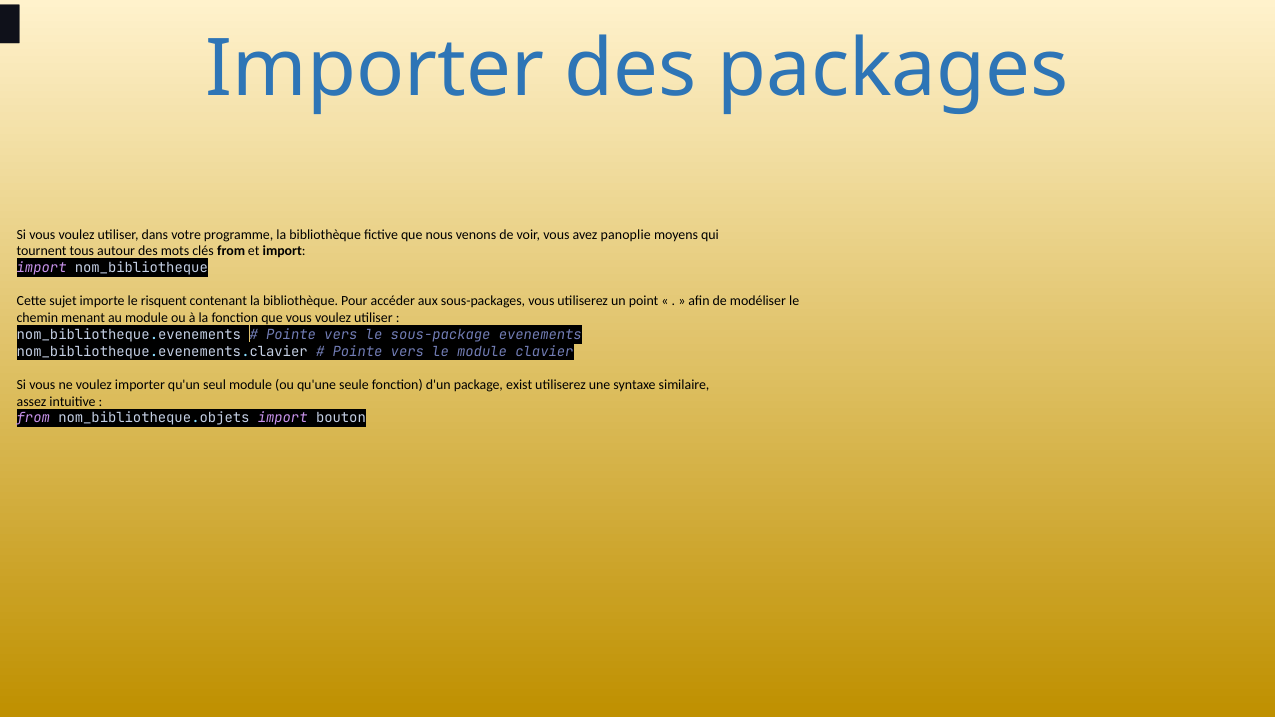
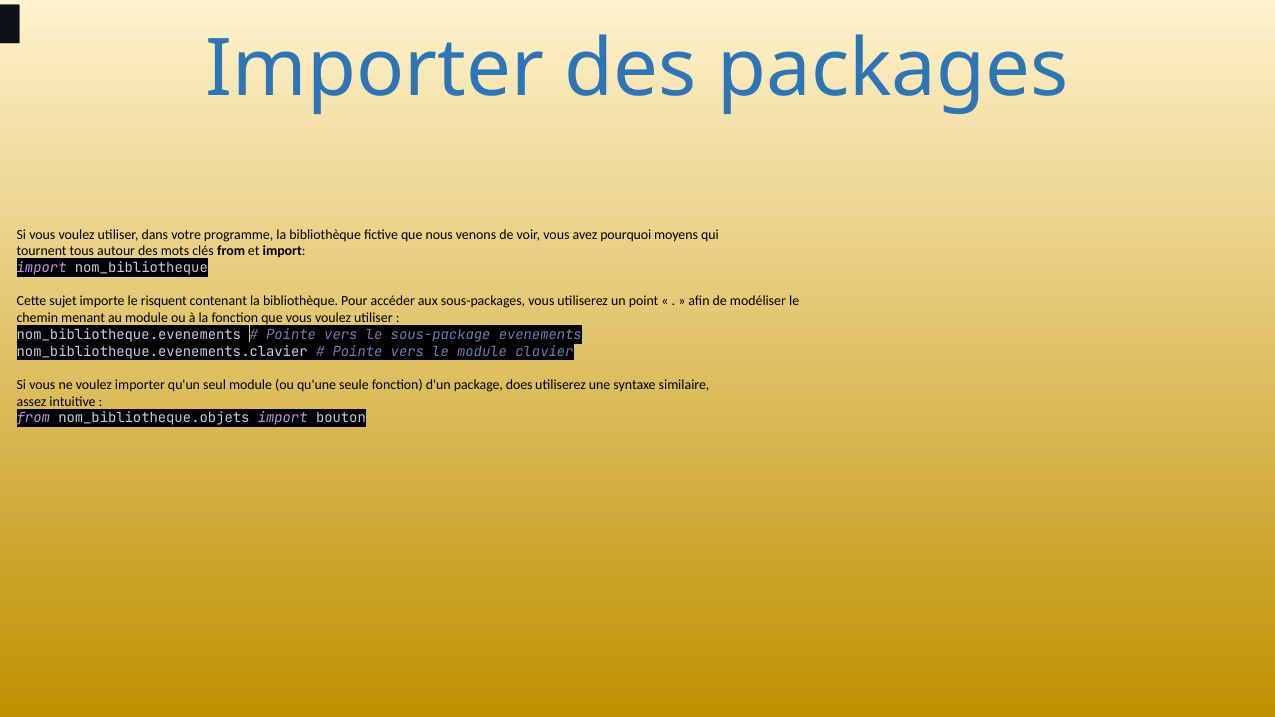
panoplie: panoplie -> pourquoi
exist: exist -> does
